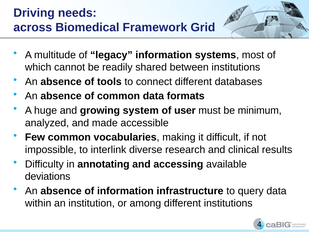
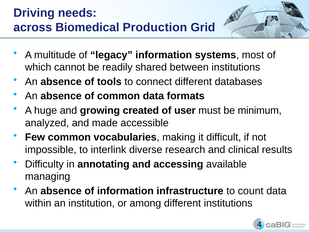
Framework: Framework -> Production
system: system -> created
deviations: deviations -> managing
query: query -> count
